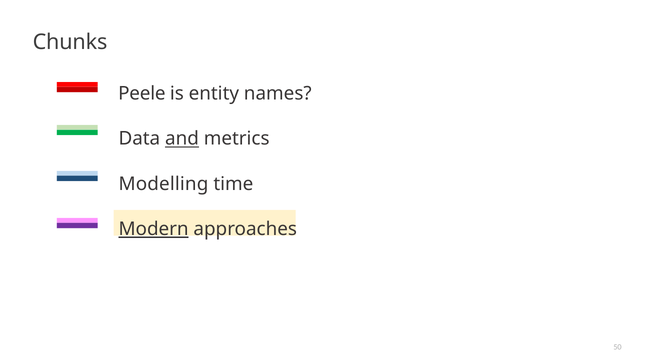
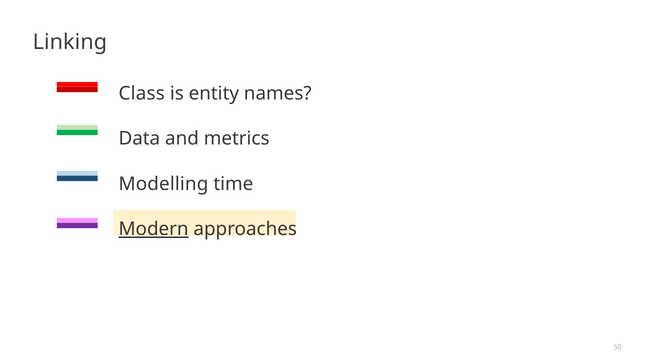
Chunks: Chunks -> Linking
Peele: Peele -> Class
and underline: present -> none
